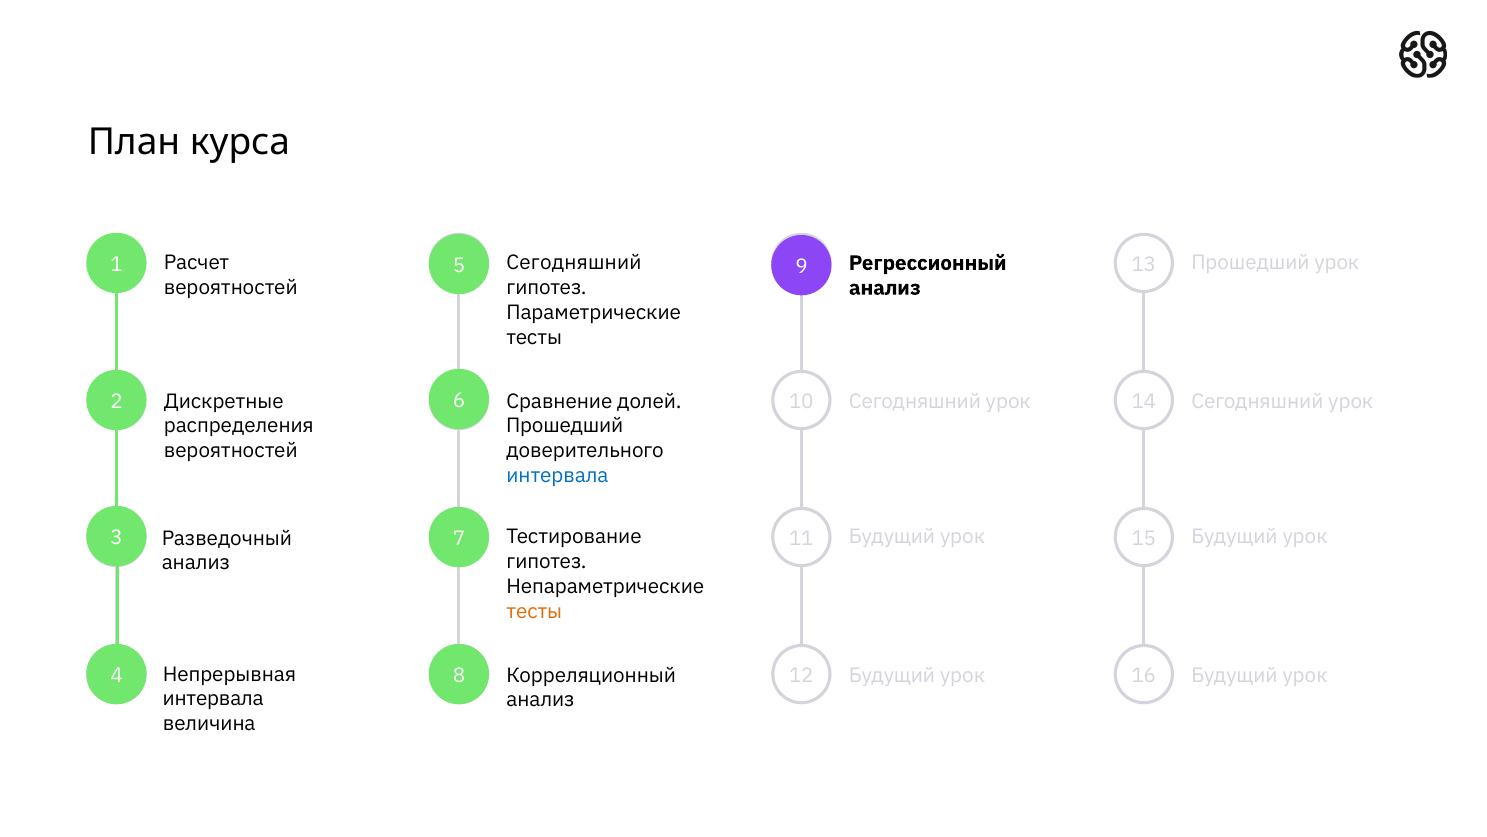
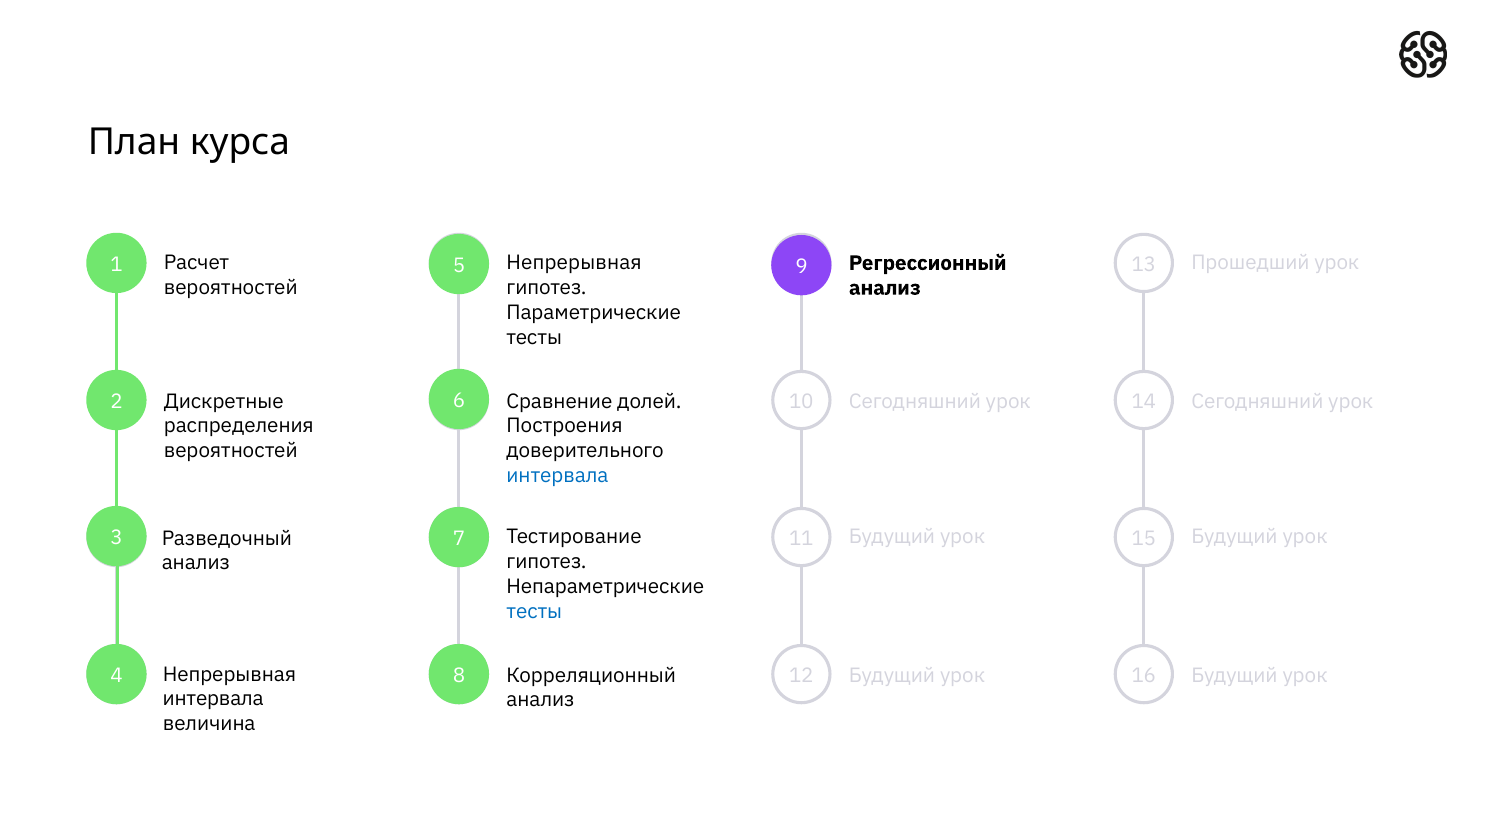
Сегодняшний at (574, 263): Сегодняшний -> Непрерывная
Прошедший at (565, 426): Прошедший -> Построения
тесты at (534, 611) colour: orange -> blue
